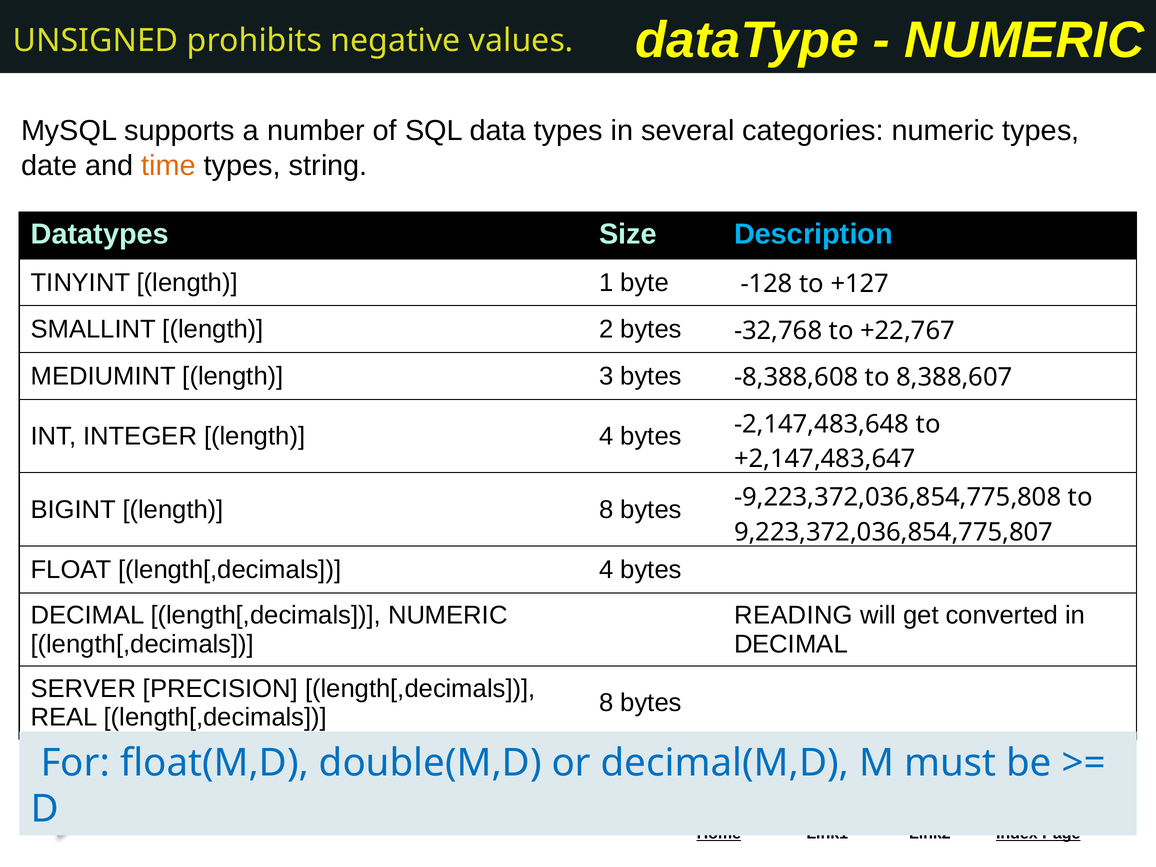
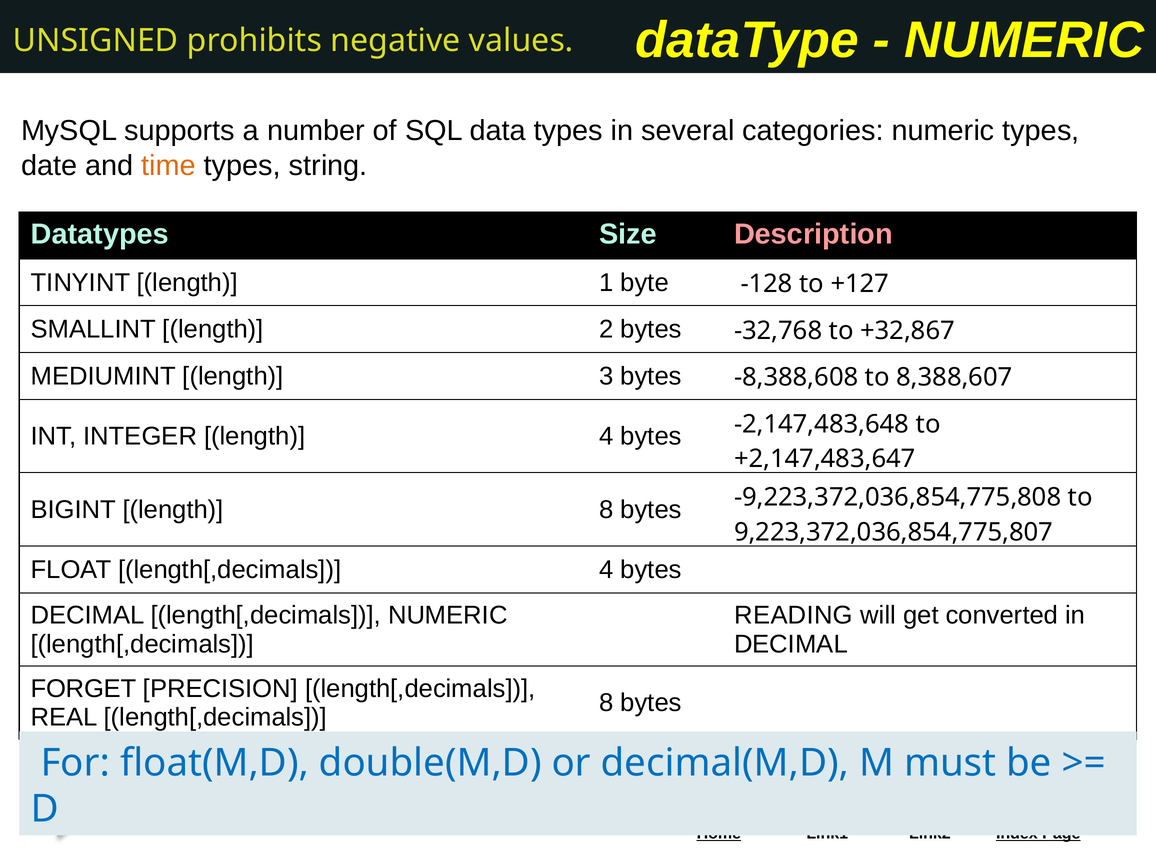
Description colour: light blue -> pink
+22,767: +22,767 -> +32,867
SERVER: SERVER -> FORGET
